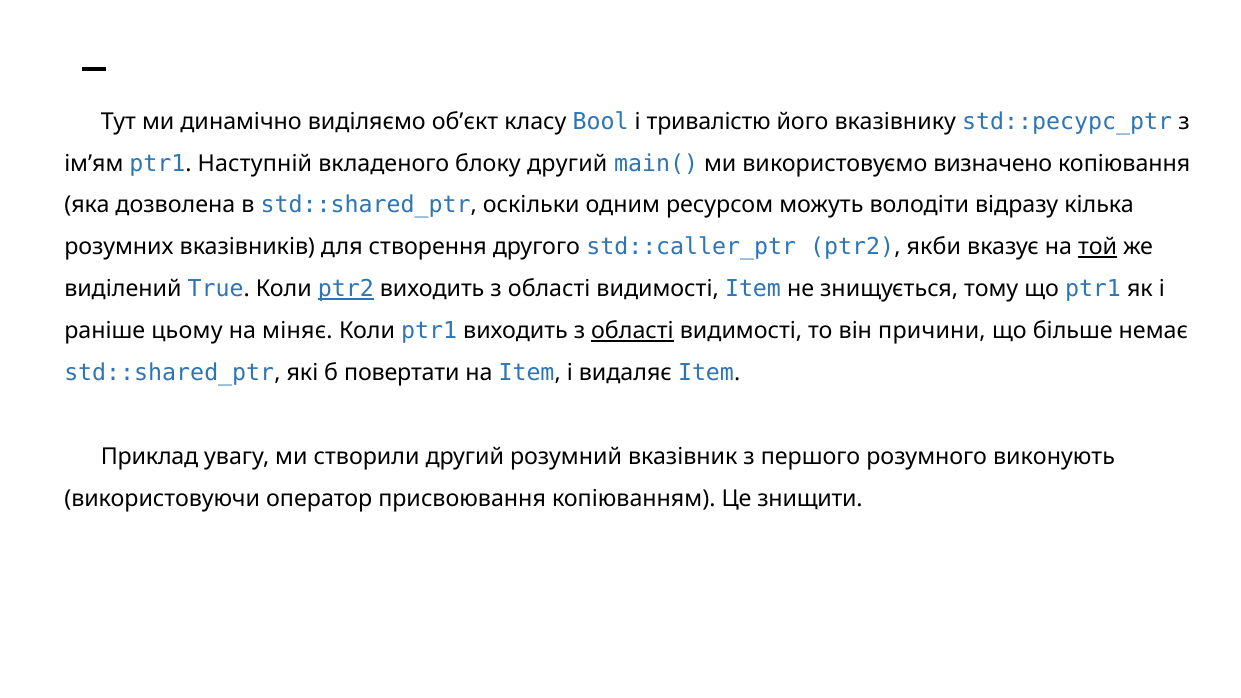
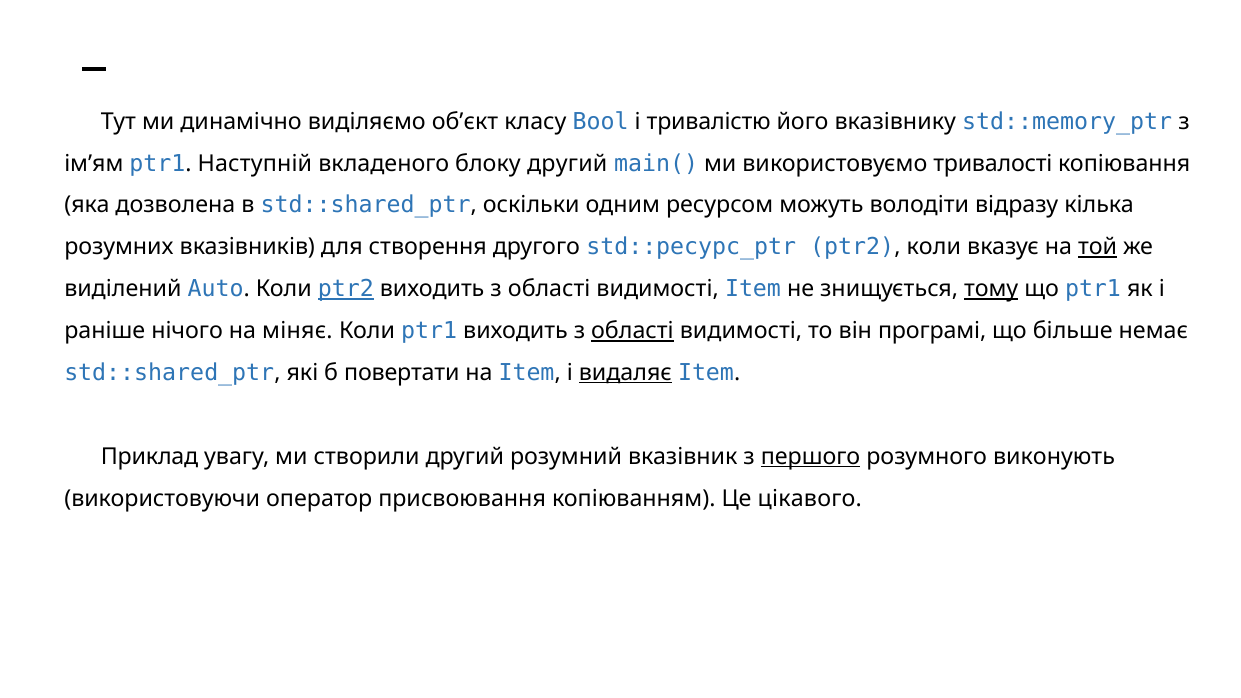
std::ресурс_ptr: std::ресурс_ptr -> std::memory_ptr
визначено: визначено -> тривалості
std::caller_ptr: std::caller_ptr -> std::ресурс_ptr
якби at (934, 247): якби -> коли
True: True -> Auto
тому underline: none -> present
цьому: цьому -> нічого
причини: причини -> програмі
видаляє underline: none -> present
першого underline: none -> present
знищити: знищити -> цікавого
